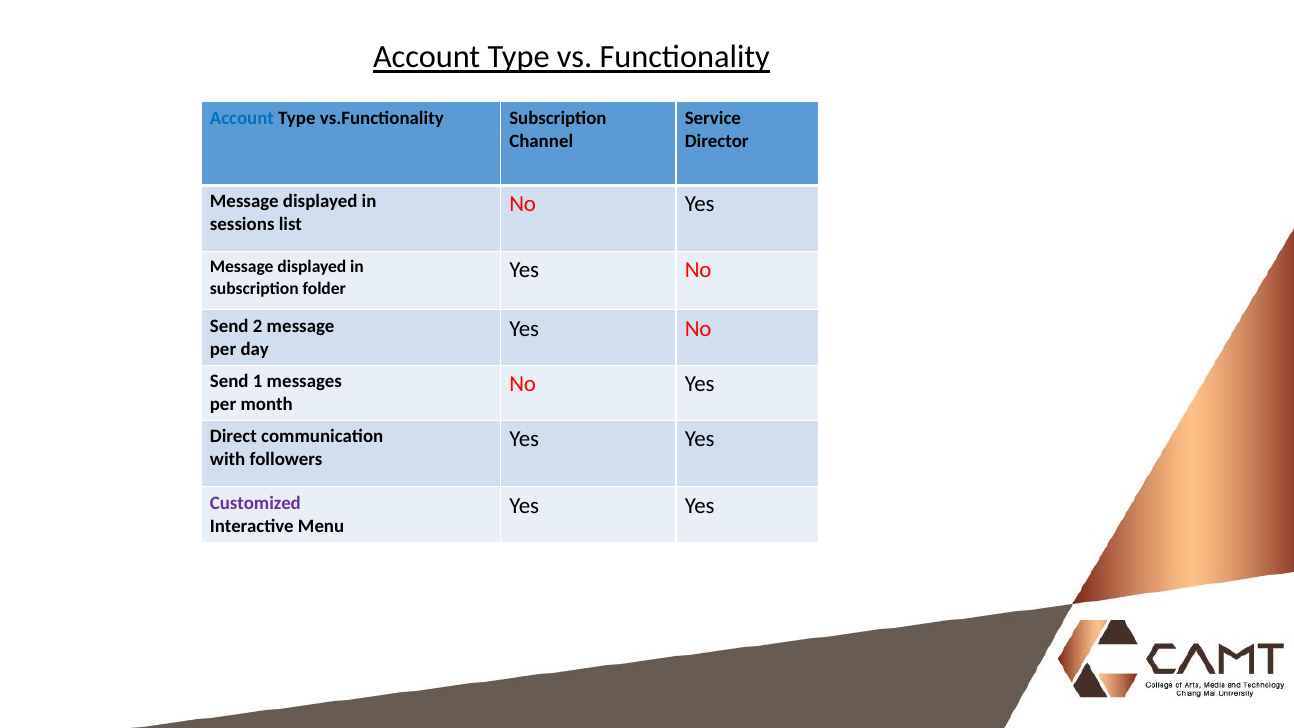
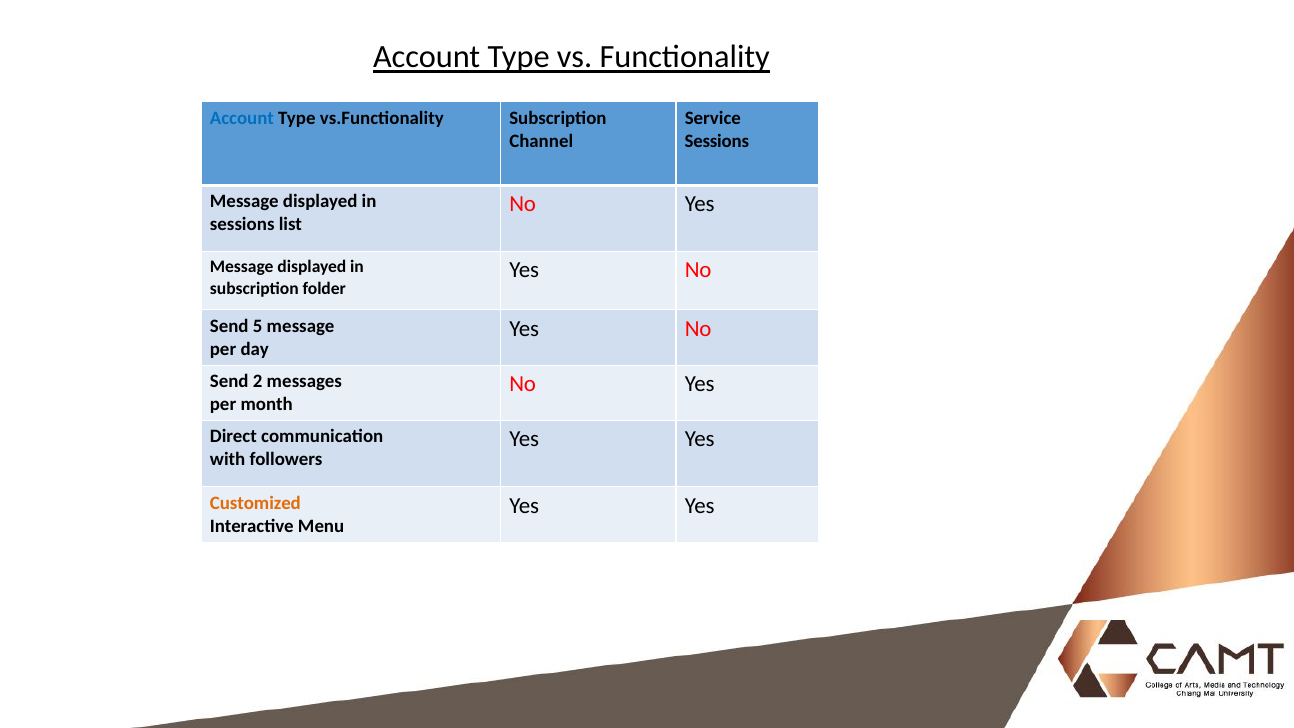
Director at (717, 141): Director -> Sessions
2: 2 -> 5
1: 1 -> 2
Customized colour: purple -> orange
